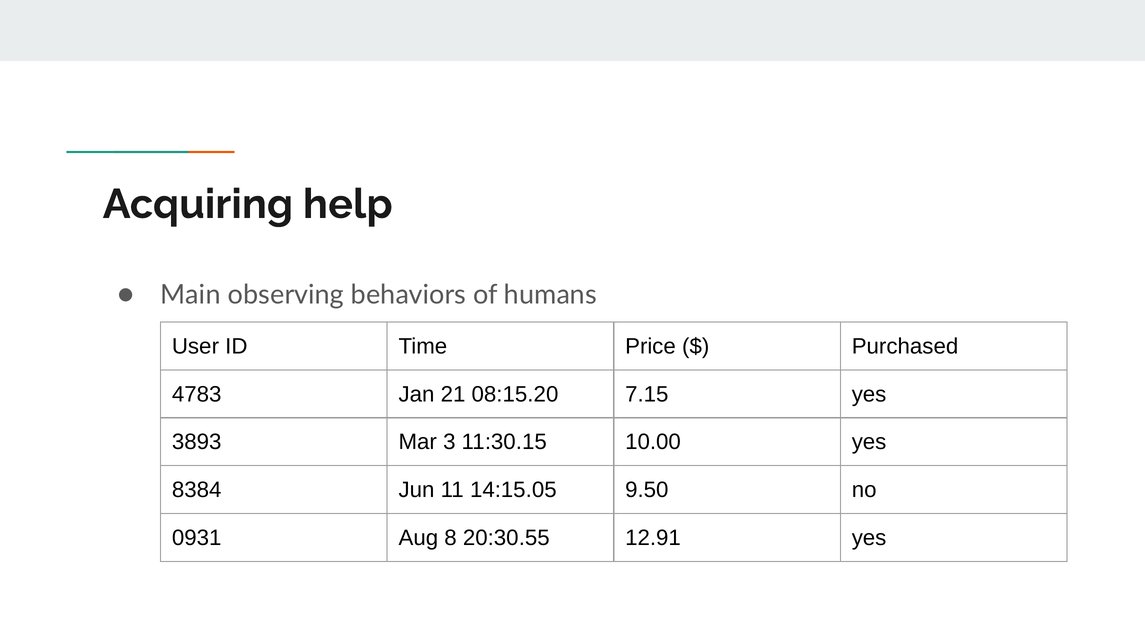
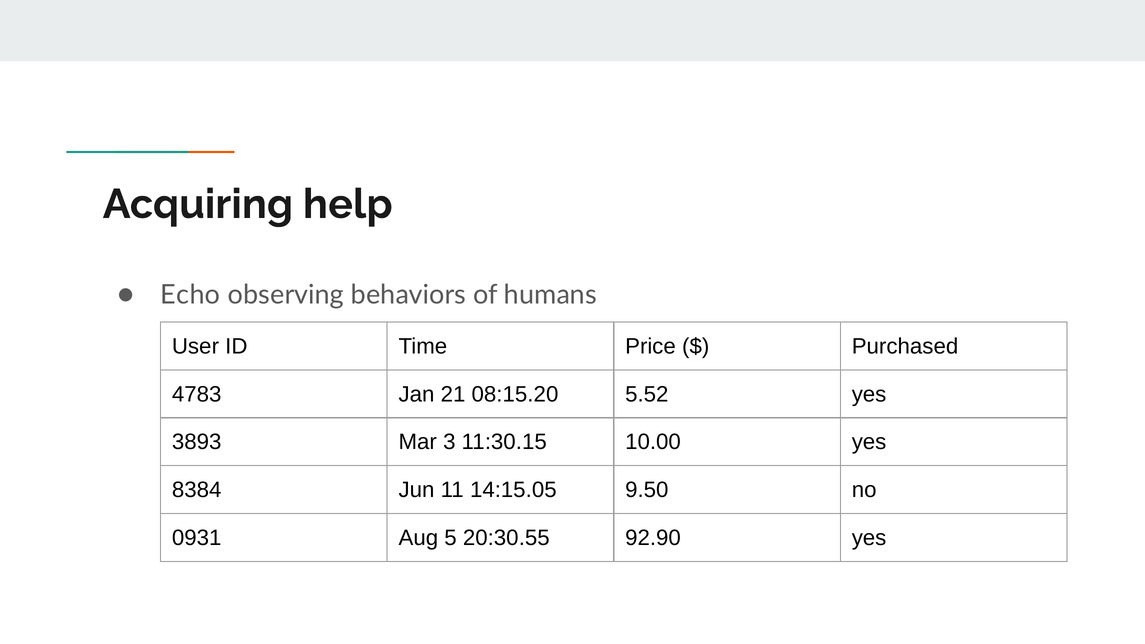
Main: Main -> Echo
7.15: 7.15 -> 5.52
8: 8 -> 5
12.91: 12.91 -> 92.90
